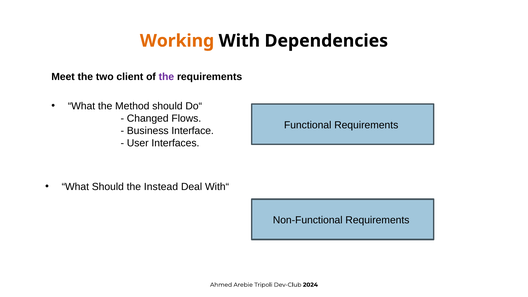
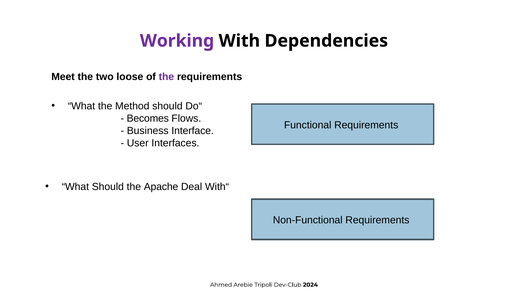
Working colour: orange -> purple
client: client -> loose
Changed: Changed -> Becomes
Instead: Instead -> Apache
